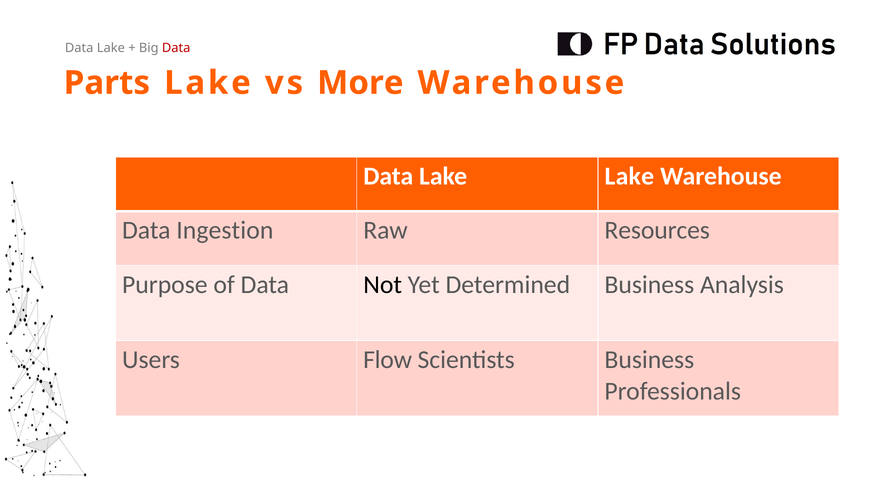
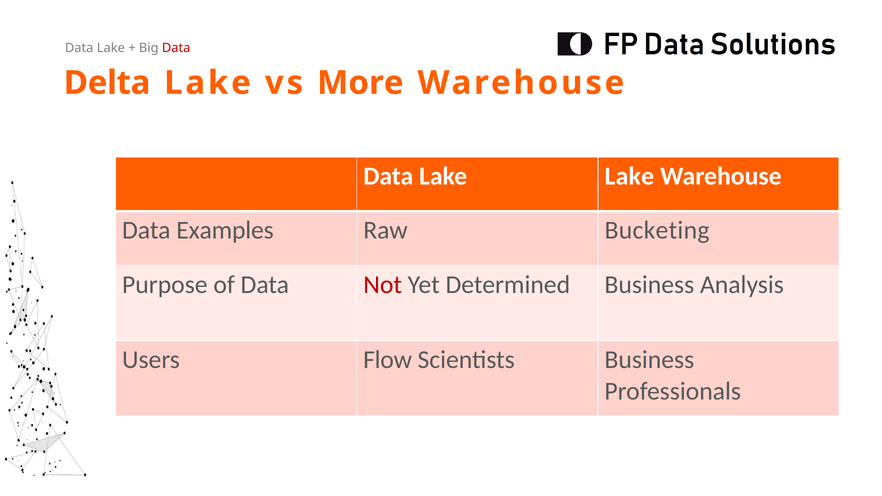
Parts: Parts -> Delta
Ingestion: Ingestion -> Examples
Resources: Resources -> Bucketing
Not colour: black -> red
